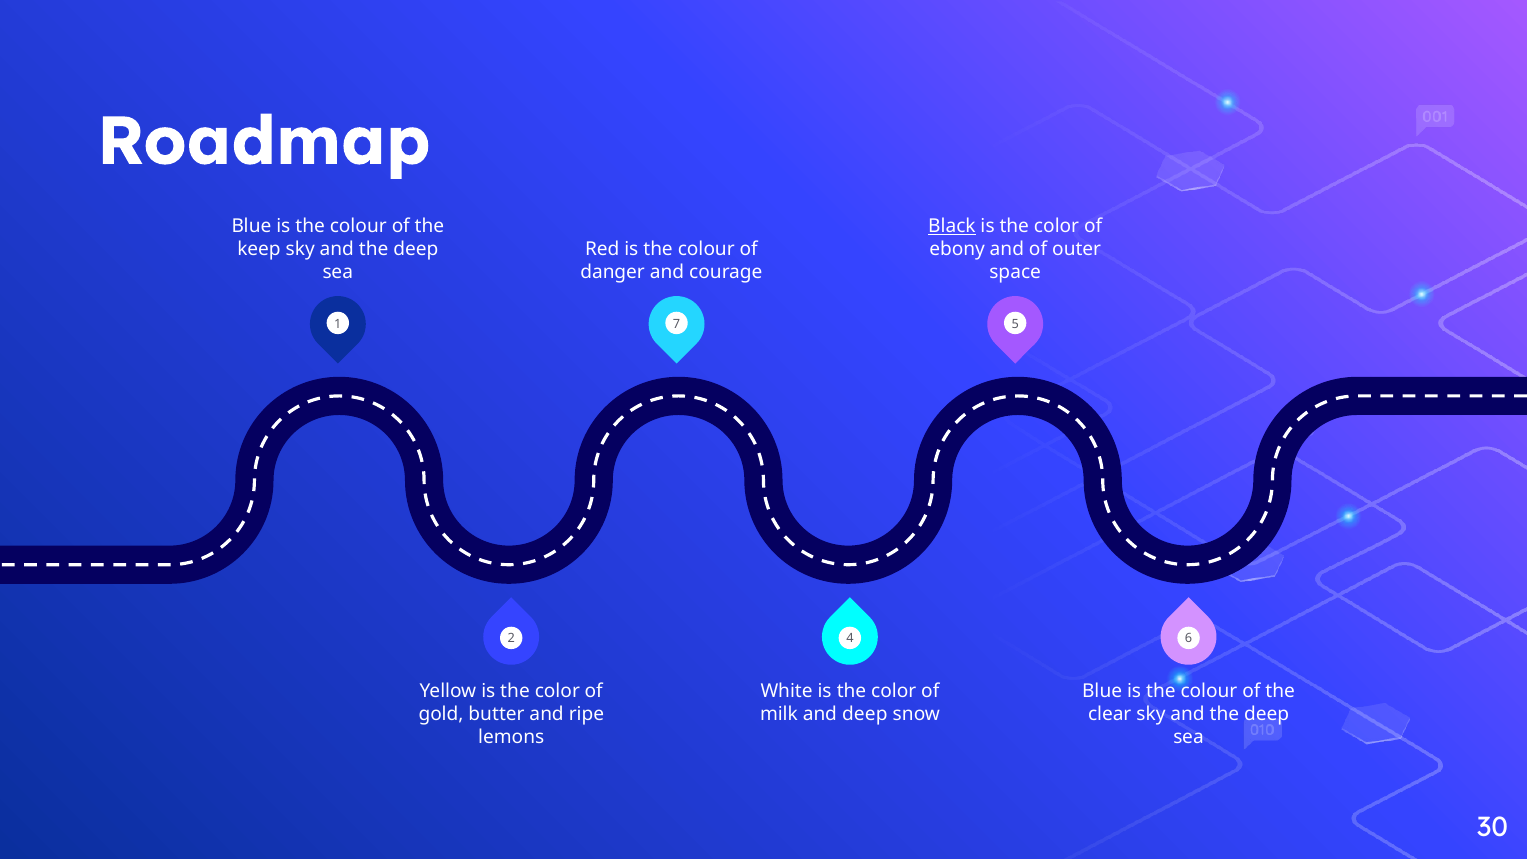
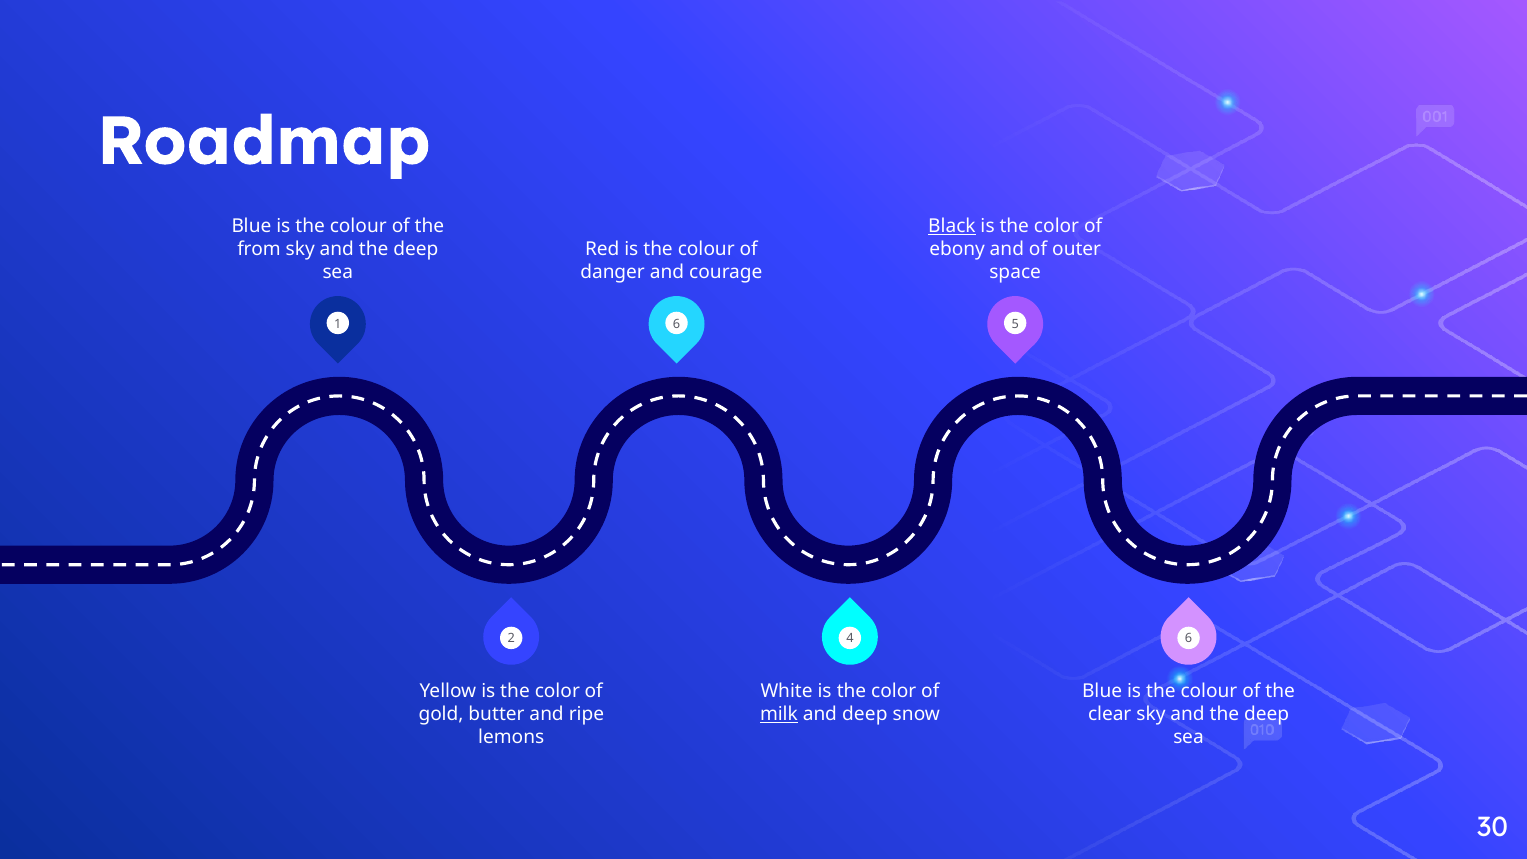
keep: keep -> from
1 7: 7 -> 6
milk underline: none -> present
